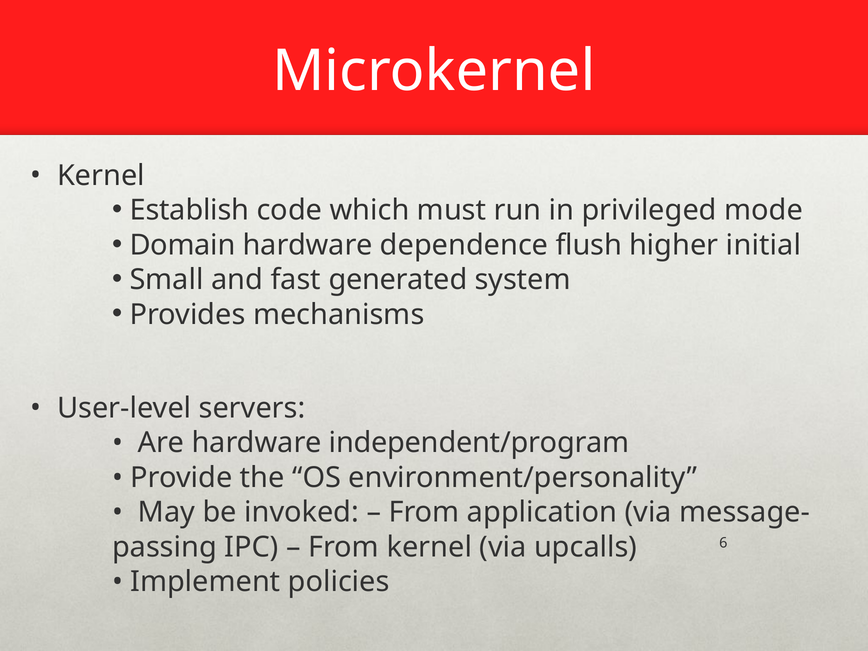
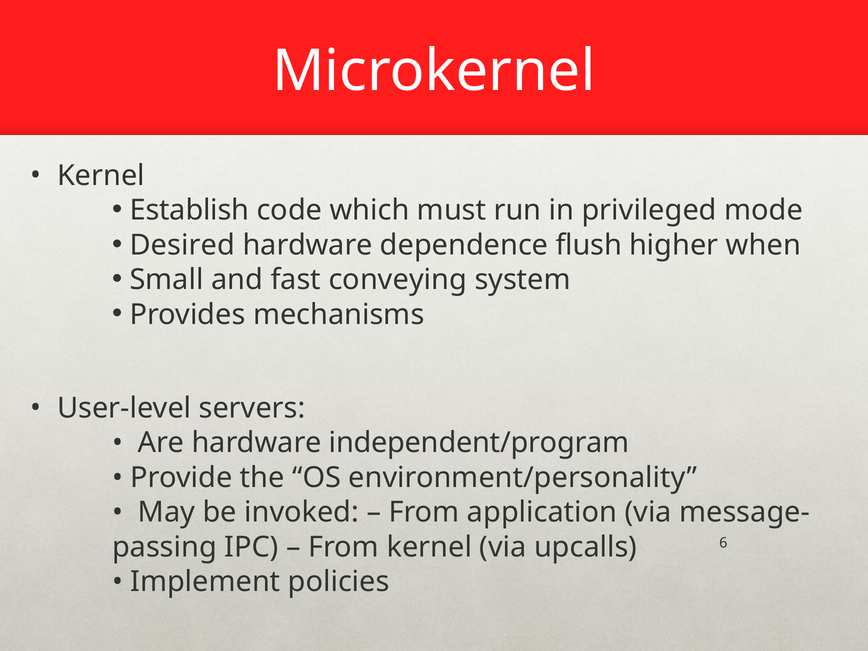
Domain: Domain -> Desired
initial: initial -> when
generated: generated -> conveying
